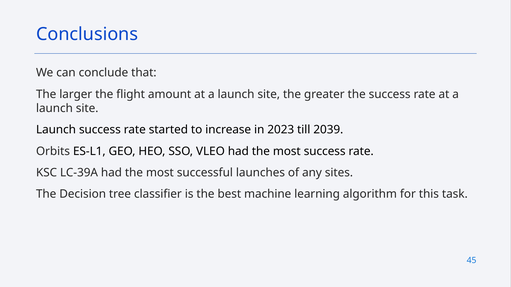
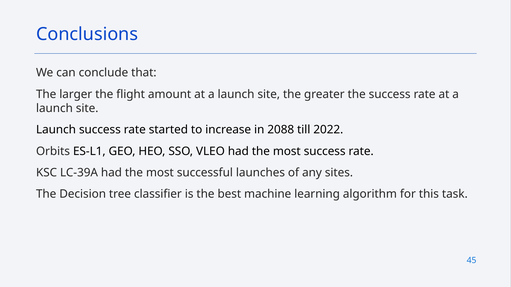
2023: 2023 -> 2088
2039: 2039 -> 2022
